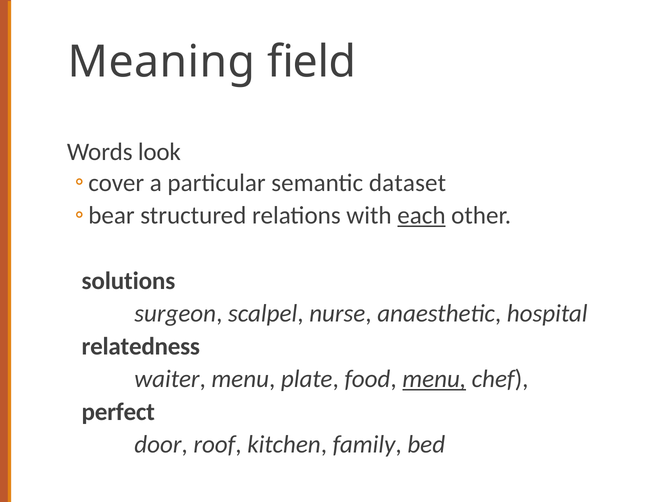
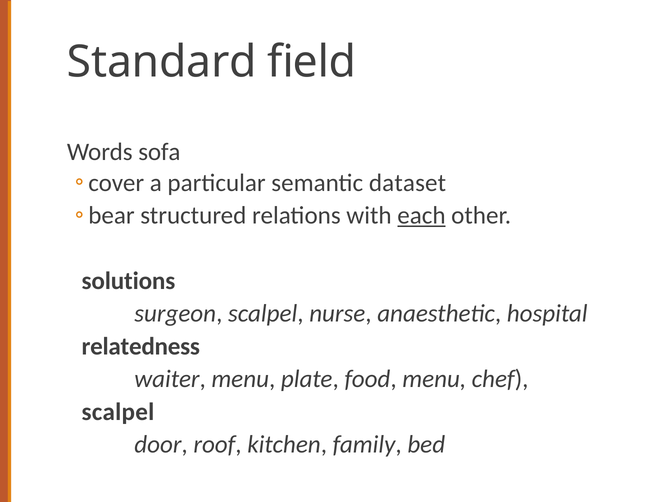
Meaning: Meaning -> Standard
look: look -> sofa
menu at (434, 379) underline: present -> none
perfect at (118, 412): perfect -> scalpel
